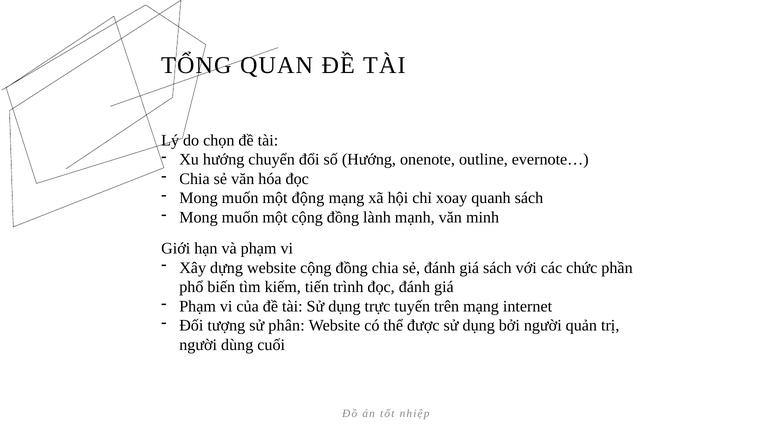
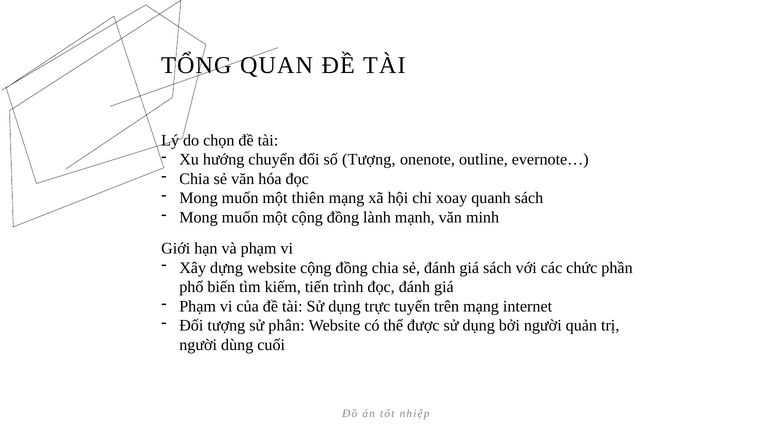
số Hướng: Hướng -> Tượng
động: động -> thiên
